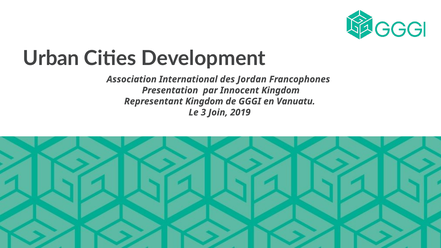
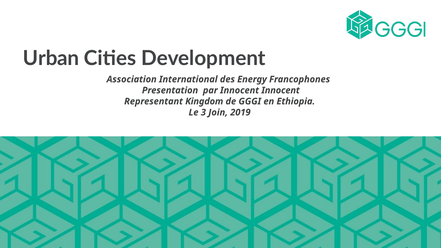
Jordan: Jordan -> Energy
Innocent Kingdom: Kingdom -> Innocent
Vanuatu: Vanuatu -> Ethiopia
